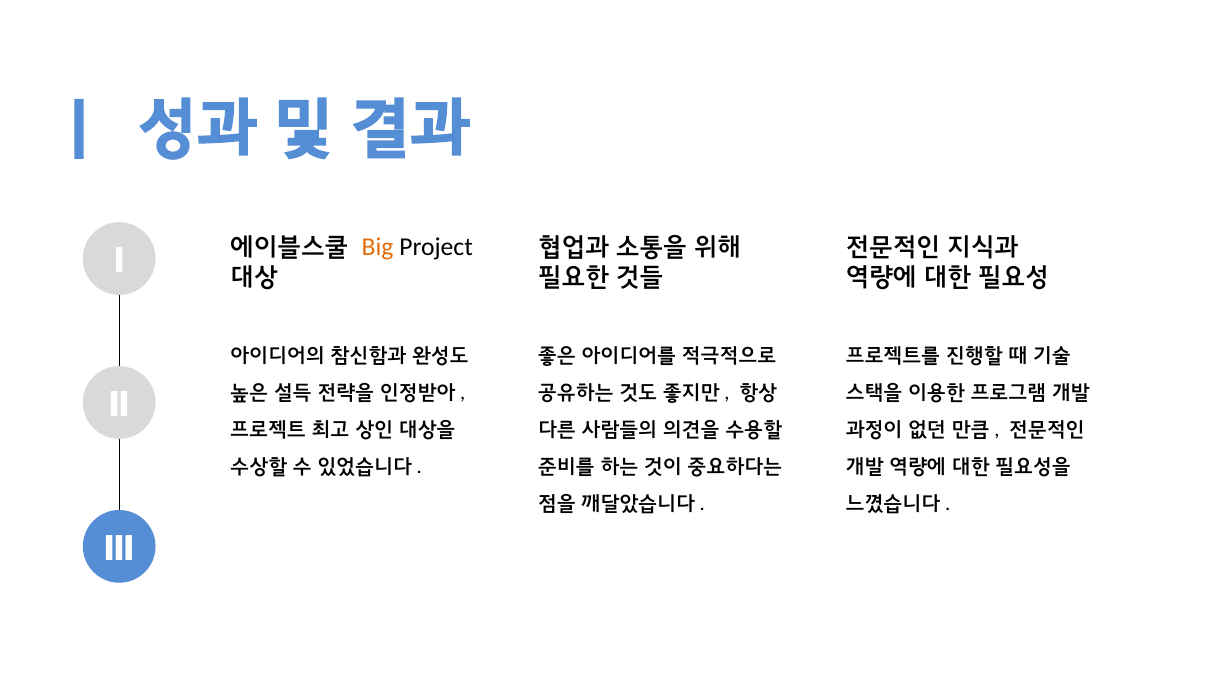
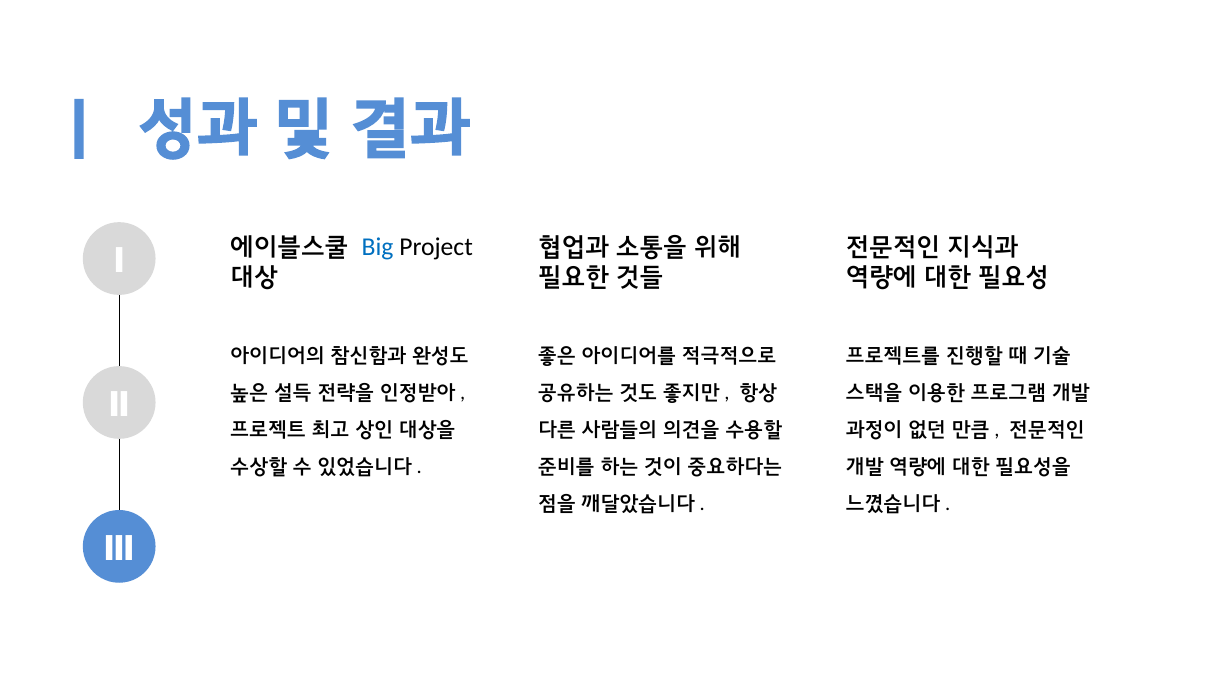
Big colour: orange -> blue
